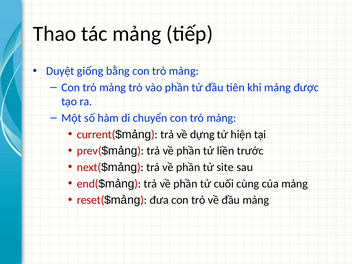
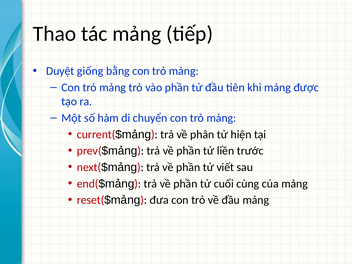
dựng: dựng -> phân
site: site -> viết
